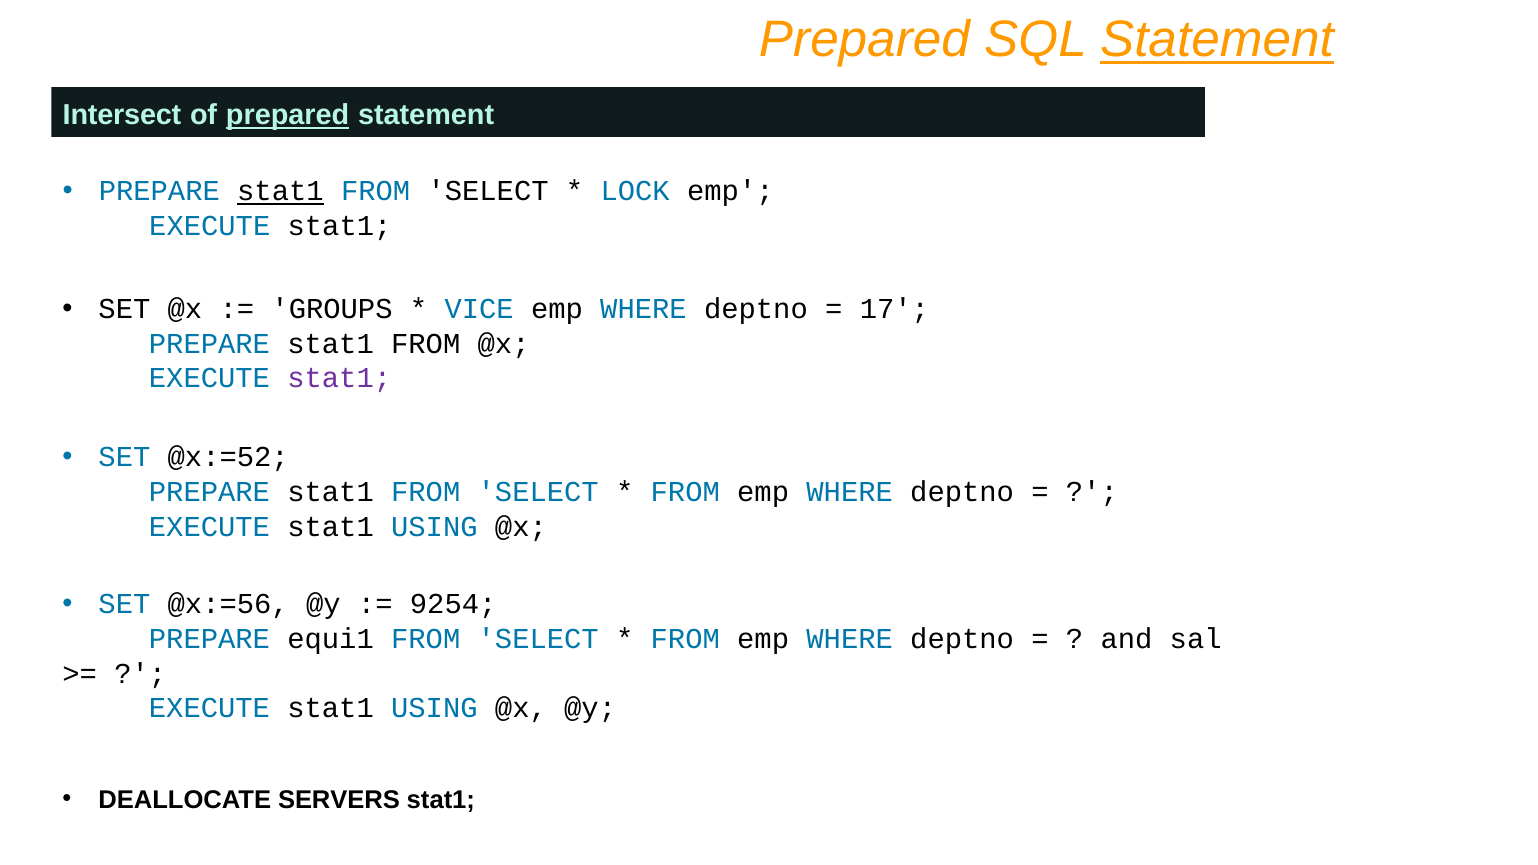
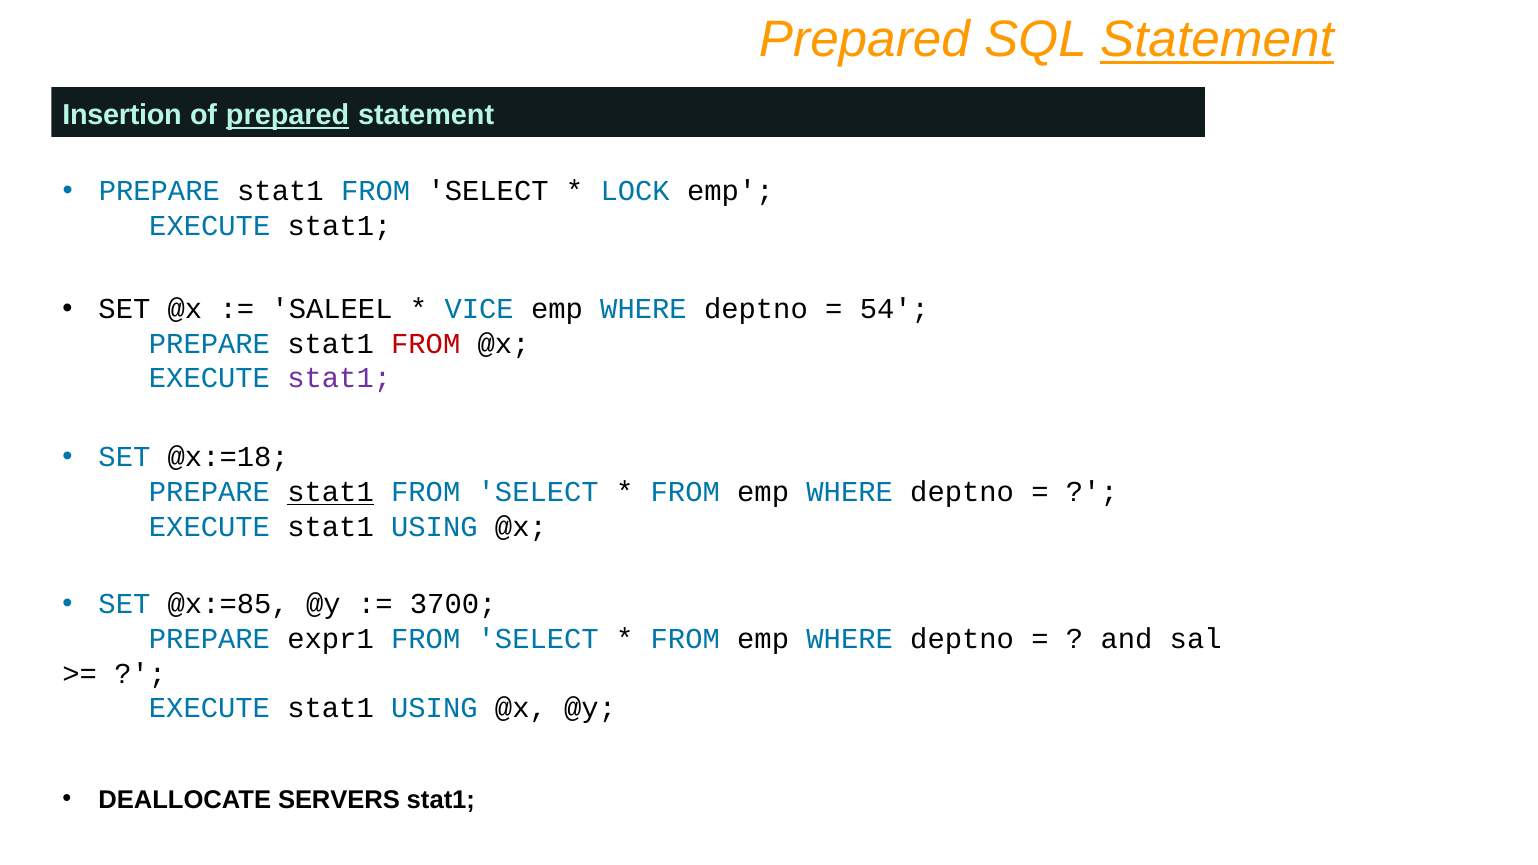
Intersect: Intersect -> Insertion
stat1 at (280, 191) underline: present -> none
GROUPS: GROUPS -> SALEEL
17: 17 -> 54
FROM at (426, 344) colour: black -> red
@x:=52: @x:=52 -> @x:=18
stat1 at (331, 492) underline: none -> present
@x:=56: @x:=56 -> @x:=85
9254: 9254 -> 3700
equi1: equi1 -> expr1
